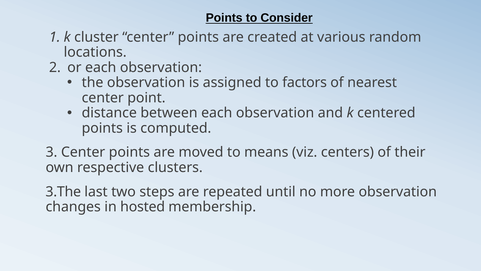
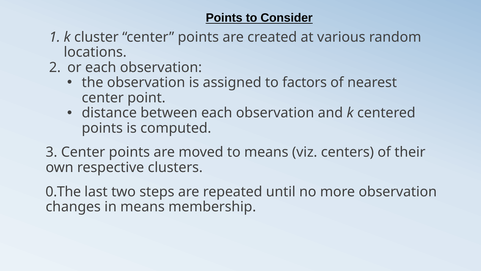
3.The: 3.The -> 0.The
in hosted: hosted -> means
